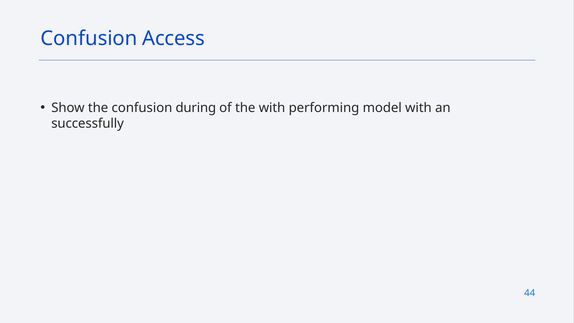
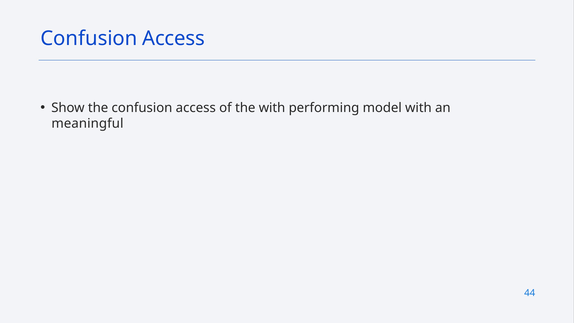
the confusion during: during -> access
successfully: successfully -> meaningful
